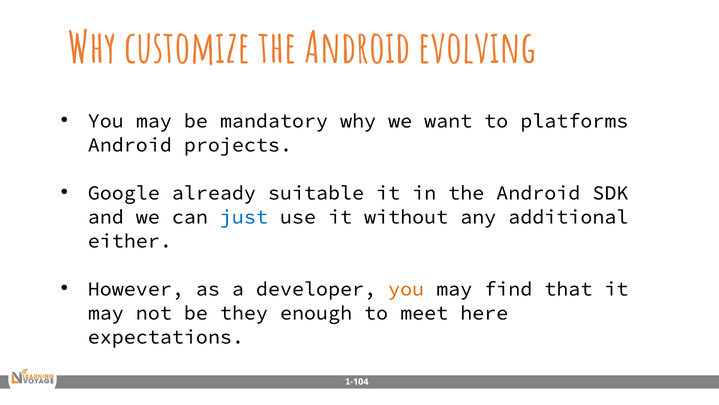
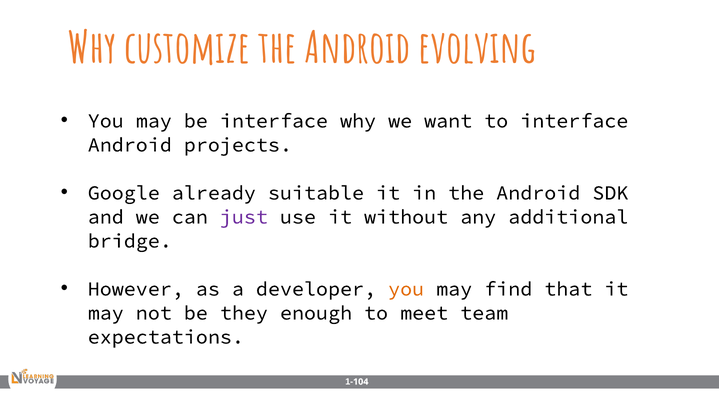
be mandatory: mandatory -> interface
to platforms: platforms -> interface
just colour: blue -> purple
either: either -> bridge
here: here -> team
